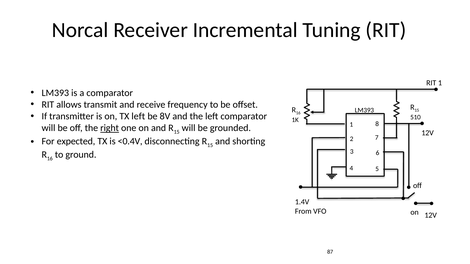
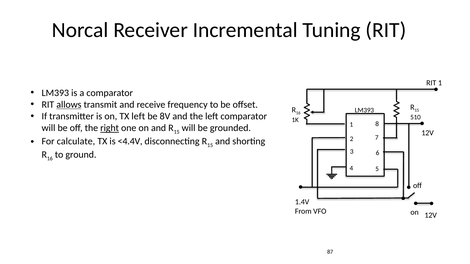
allows underline: none -> present
expected: expected -> calculate
<0.4V: <0.4V -> <4.4V
